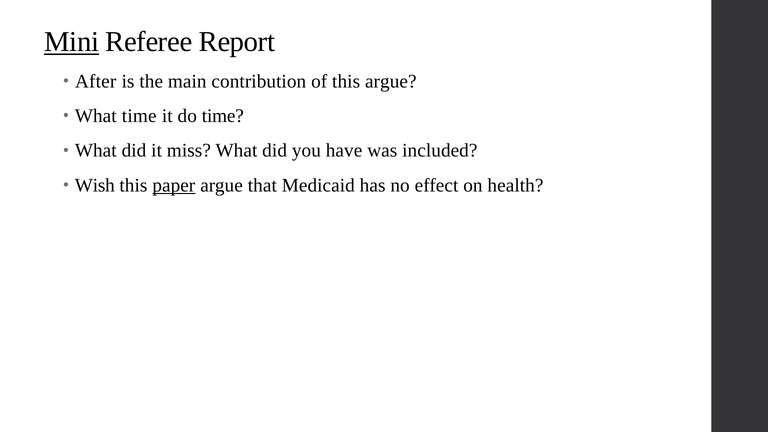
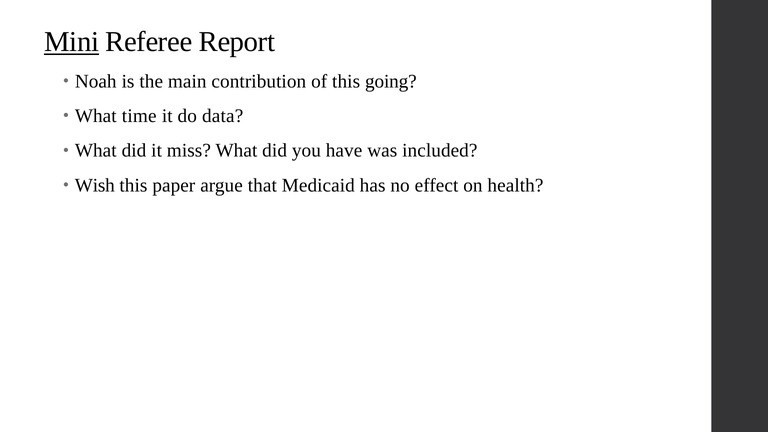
After: After -> Noah
this argue: argue -> going
do time: time -> data
paper underline: present -> none
